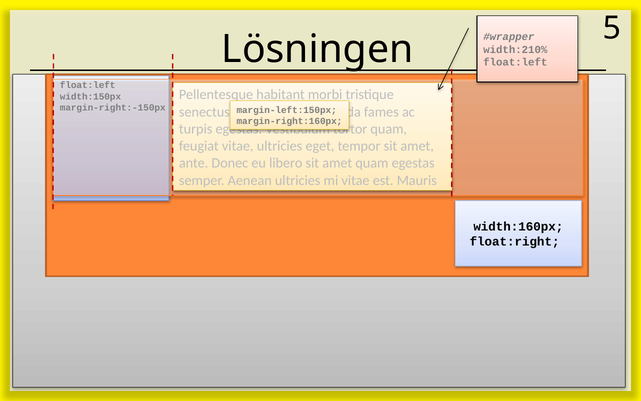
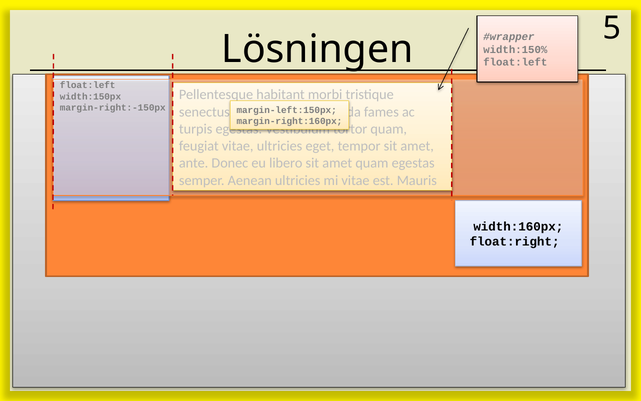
width:210%: width:210% -> width:150%
